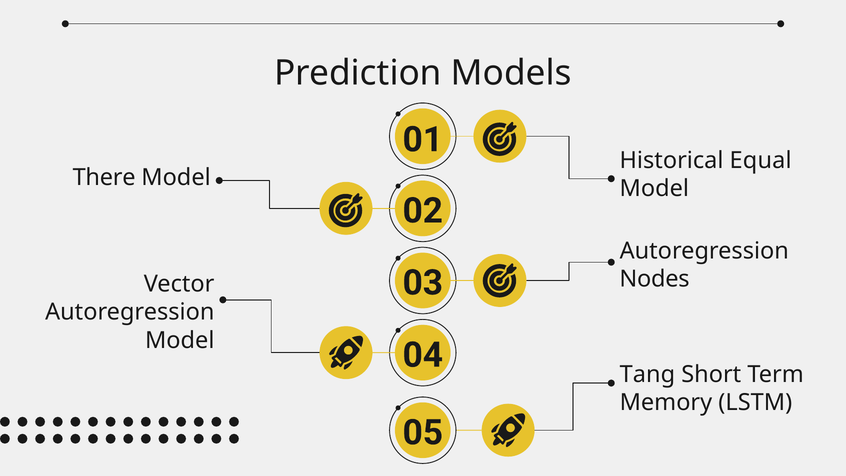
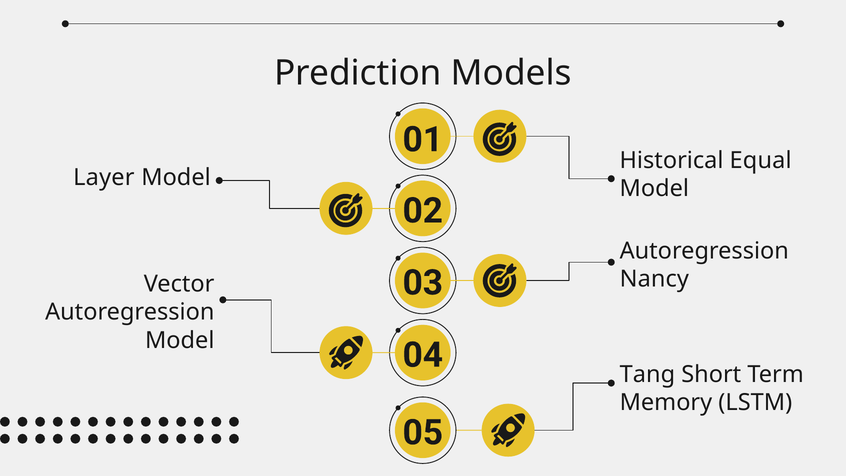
There: There -> Layer
Nodes: Nodes -> Nancy
